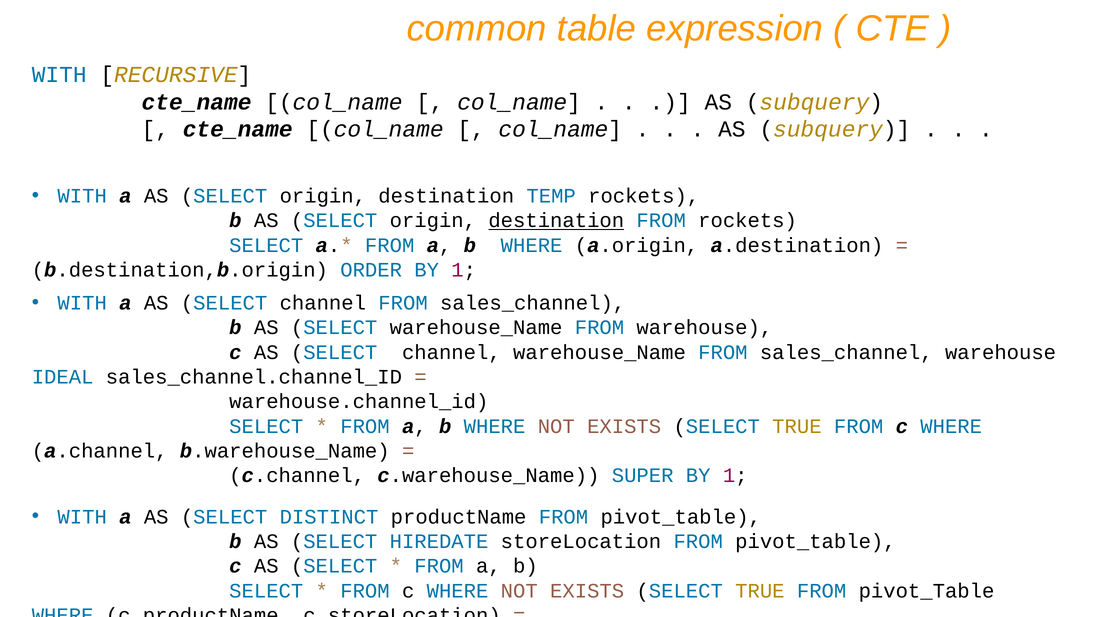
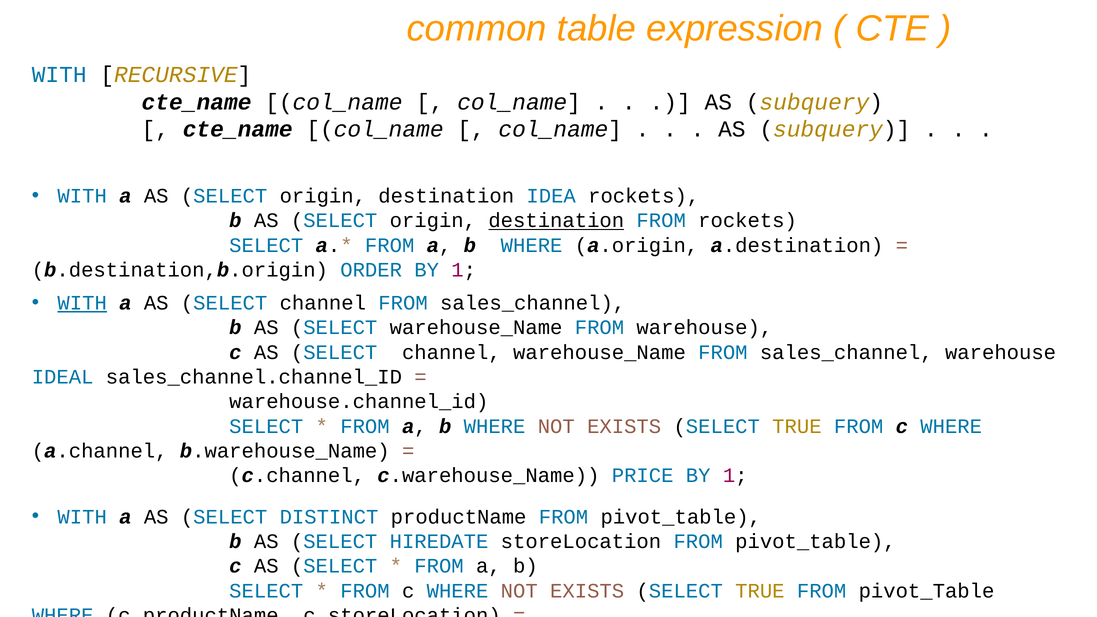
TEMP: TEMP -> IDEA
WITH at (82, 303) underline: none -> present
SUPER: SUPER -> PRICE
